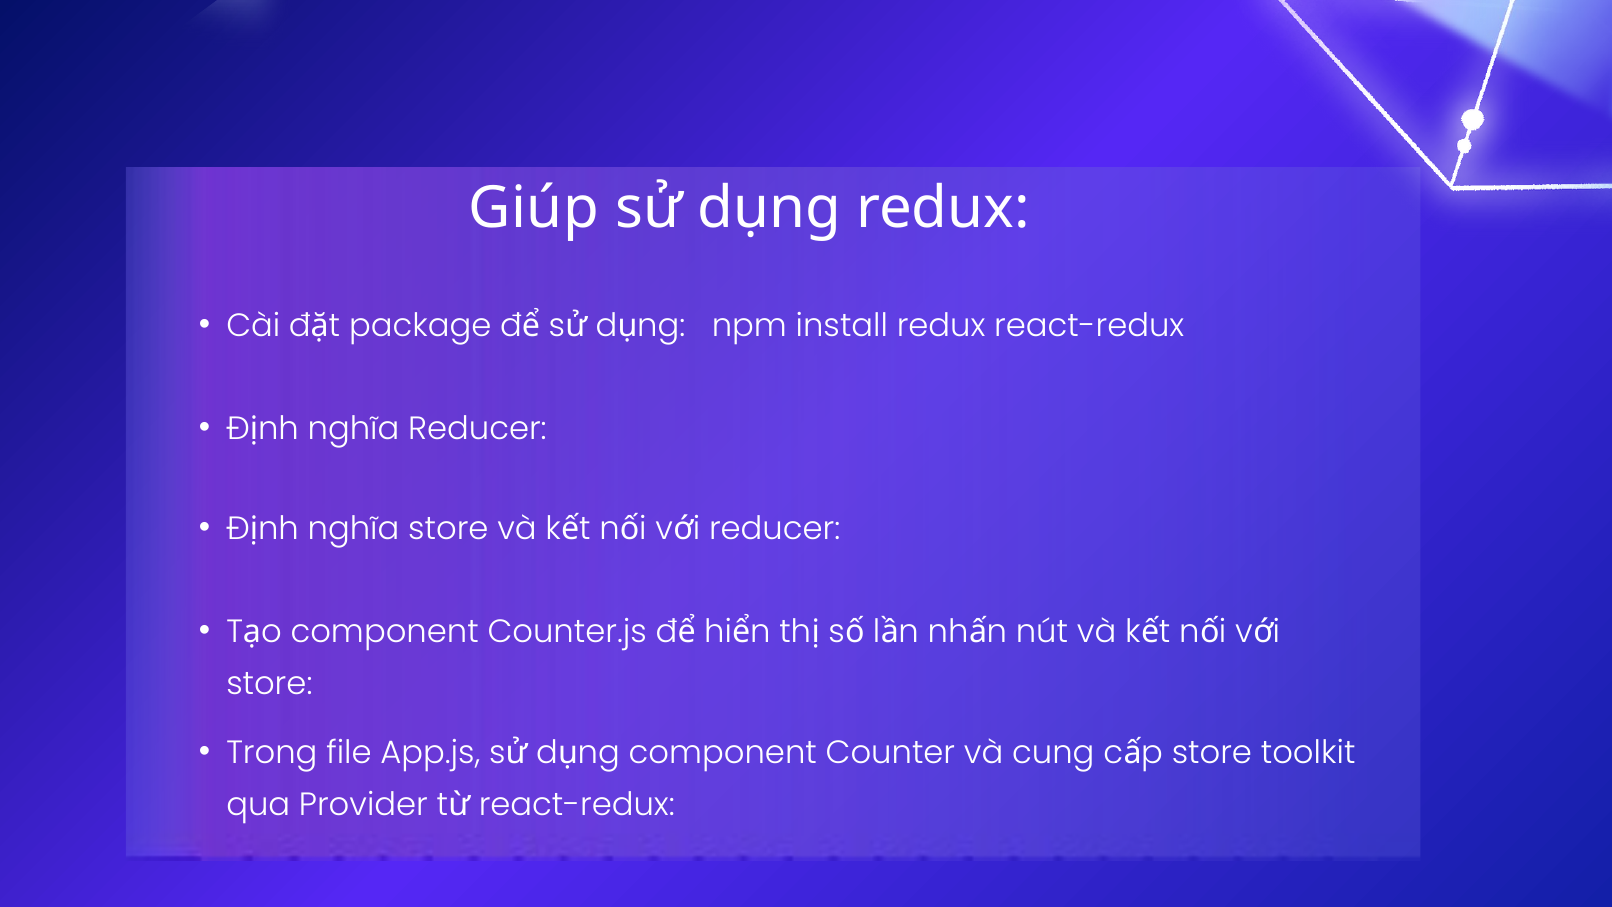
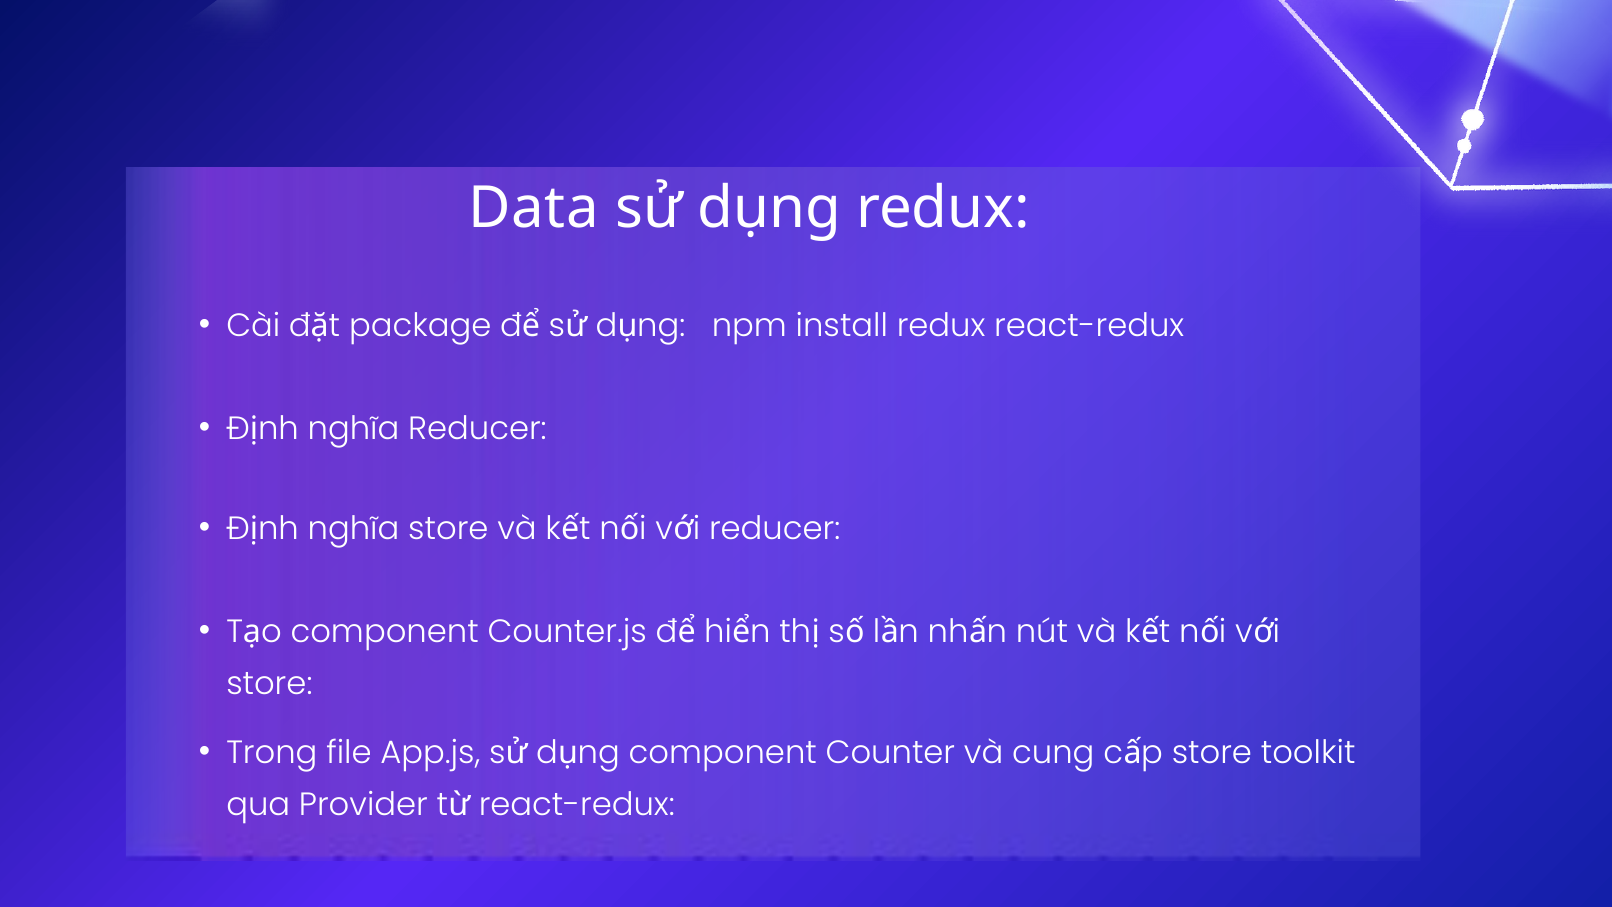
Giúp: Giúp -> Data
